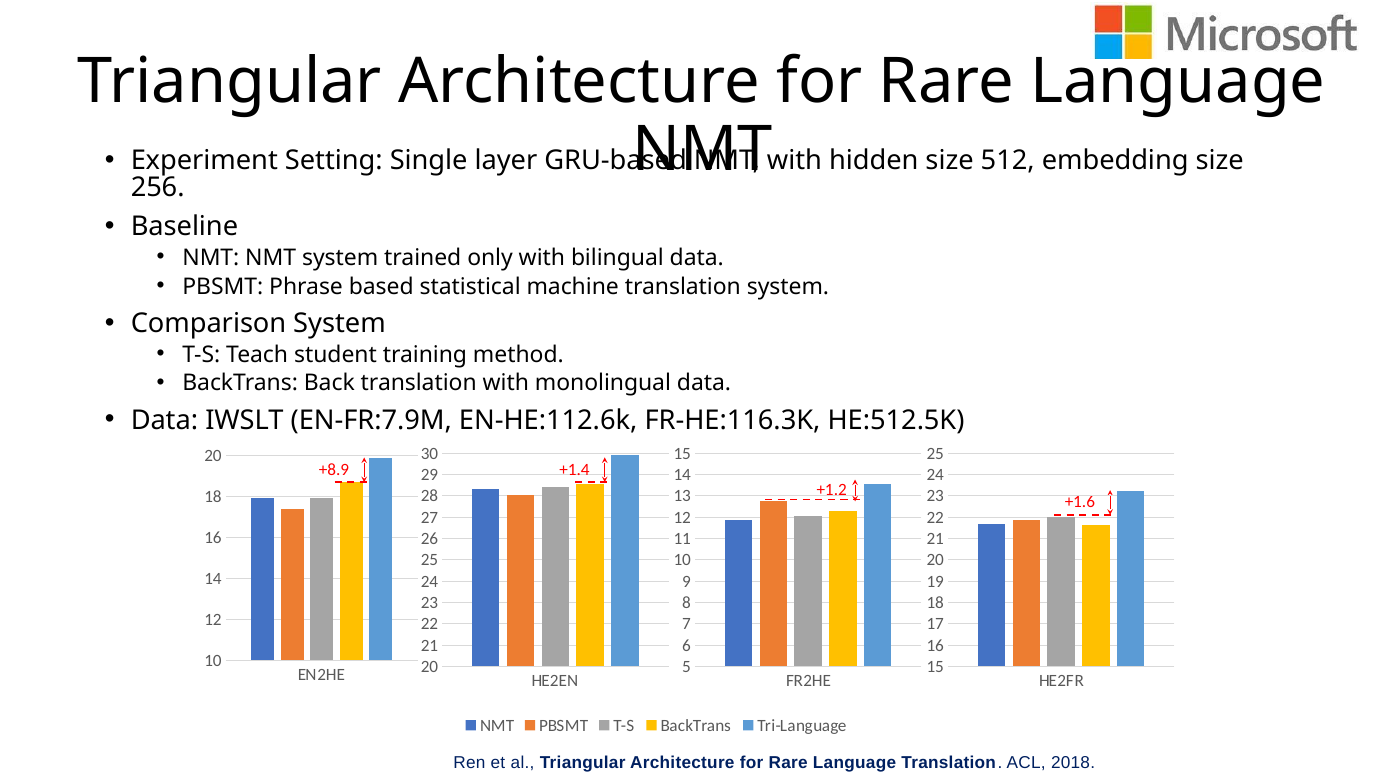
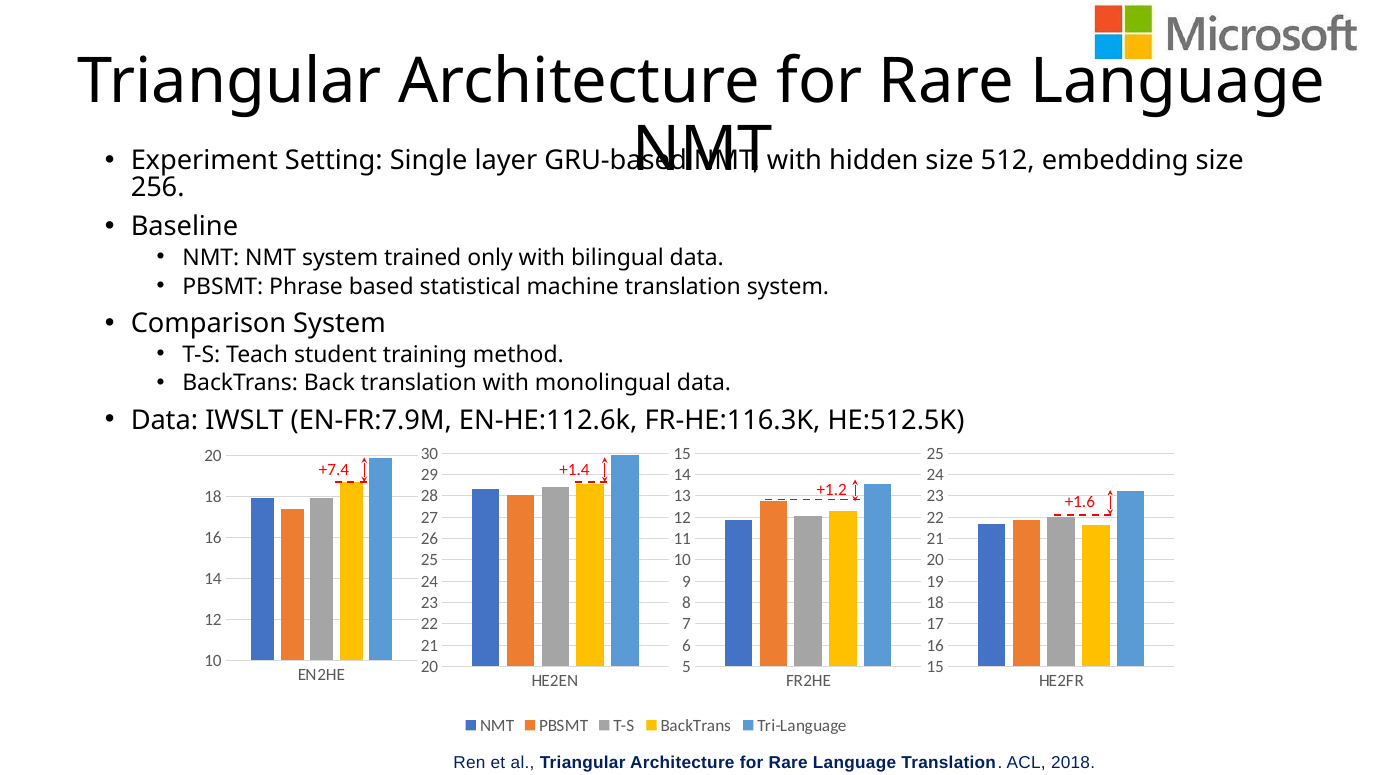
+8.9: +8.9 -> +7.4
